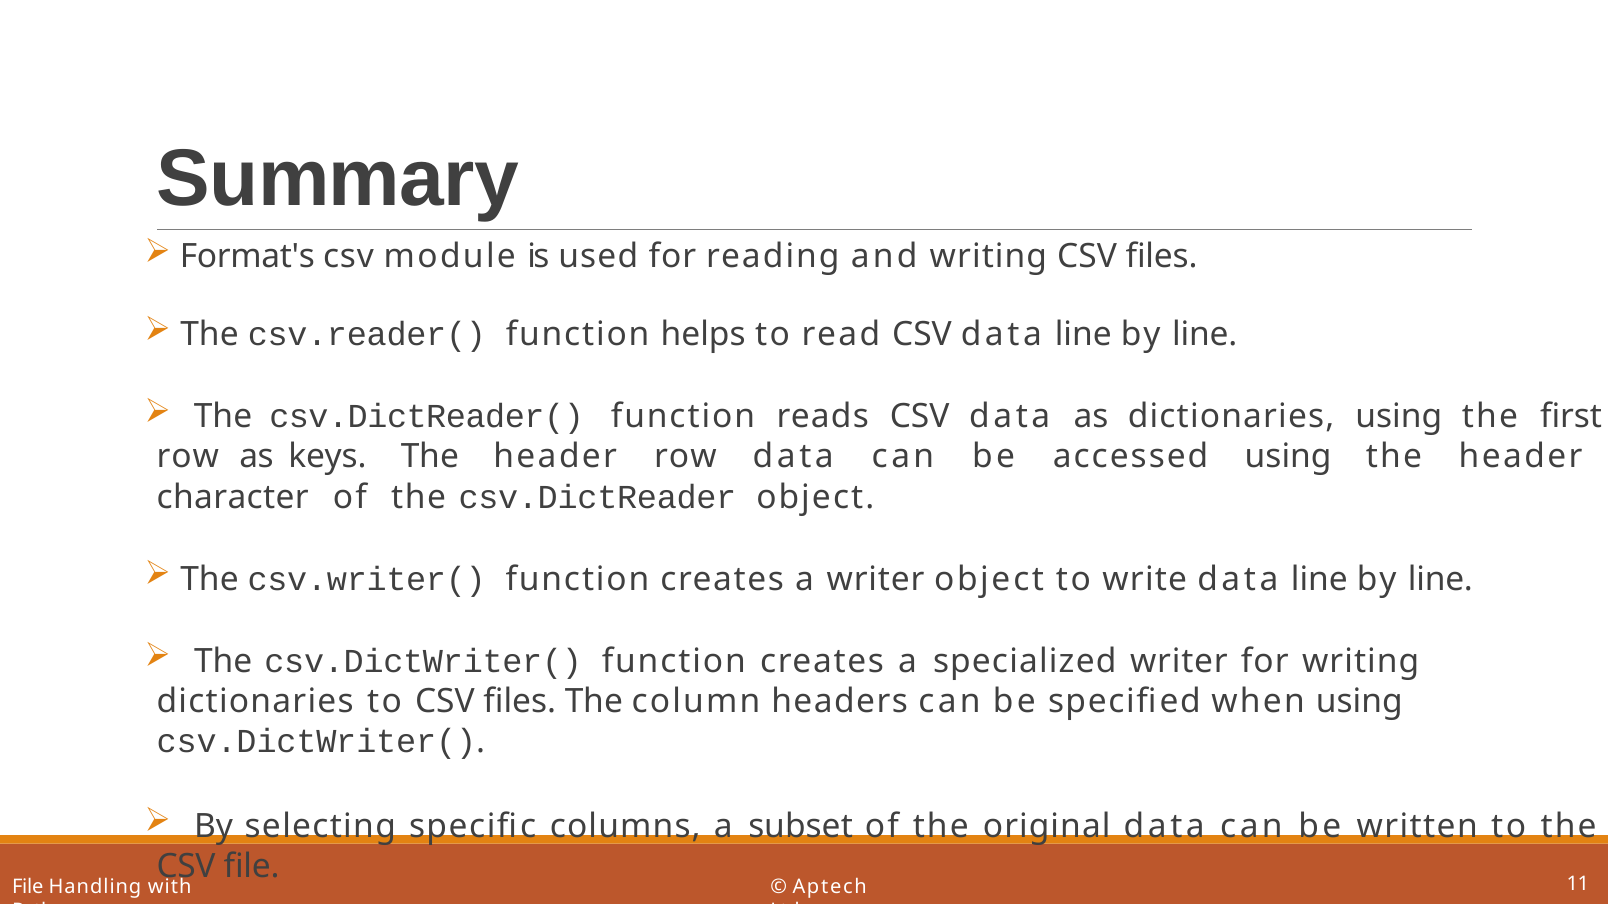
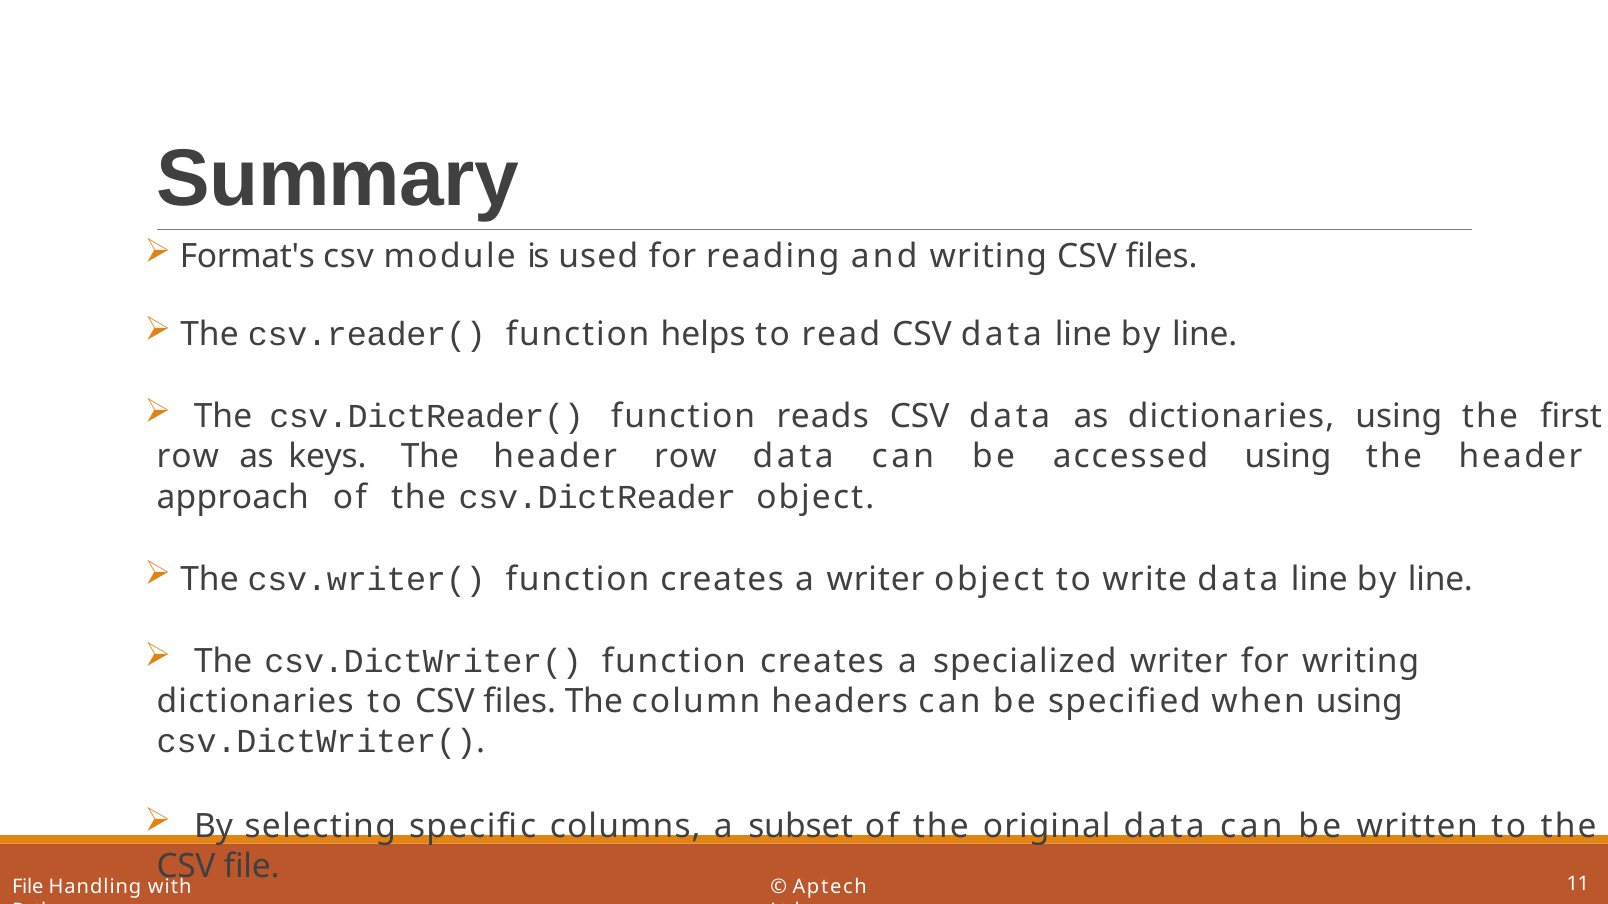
character: character -> approach
